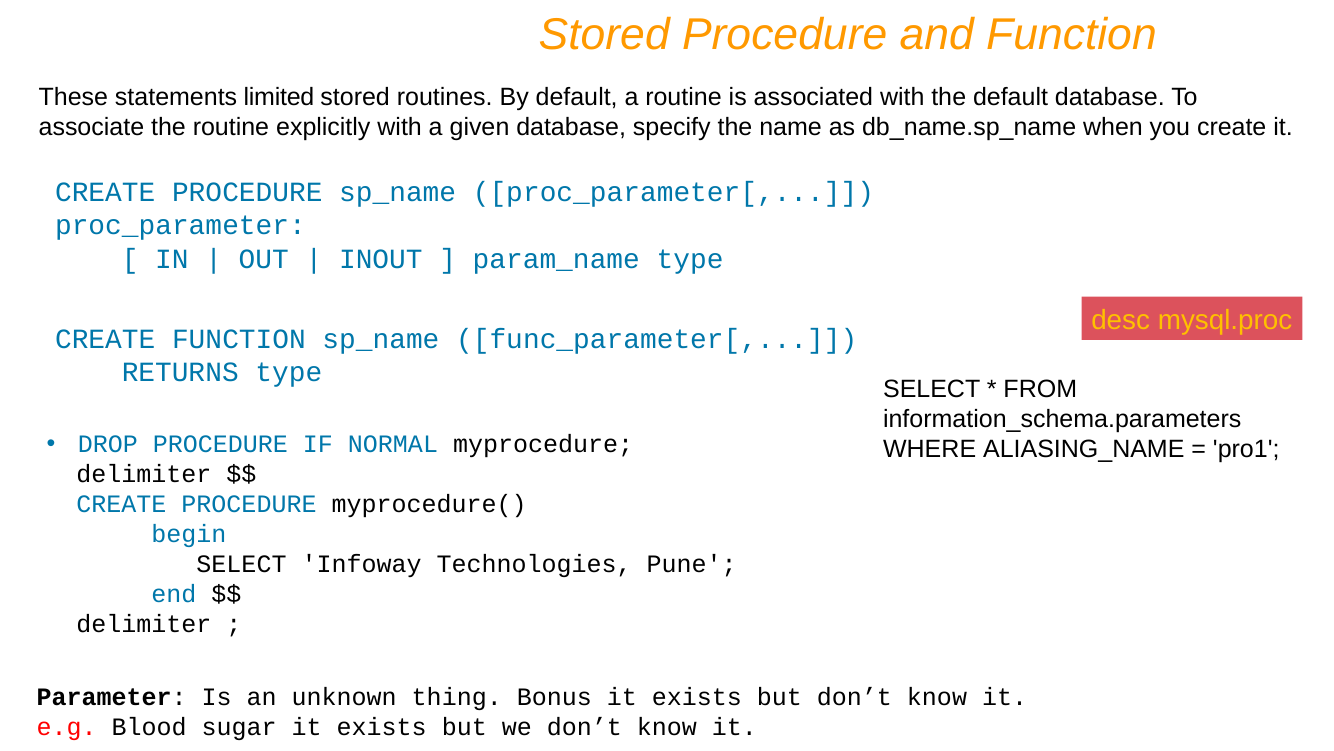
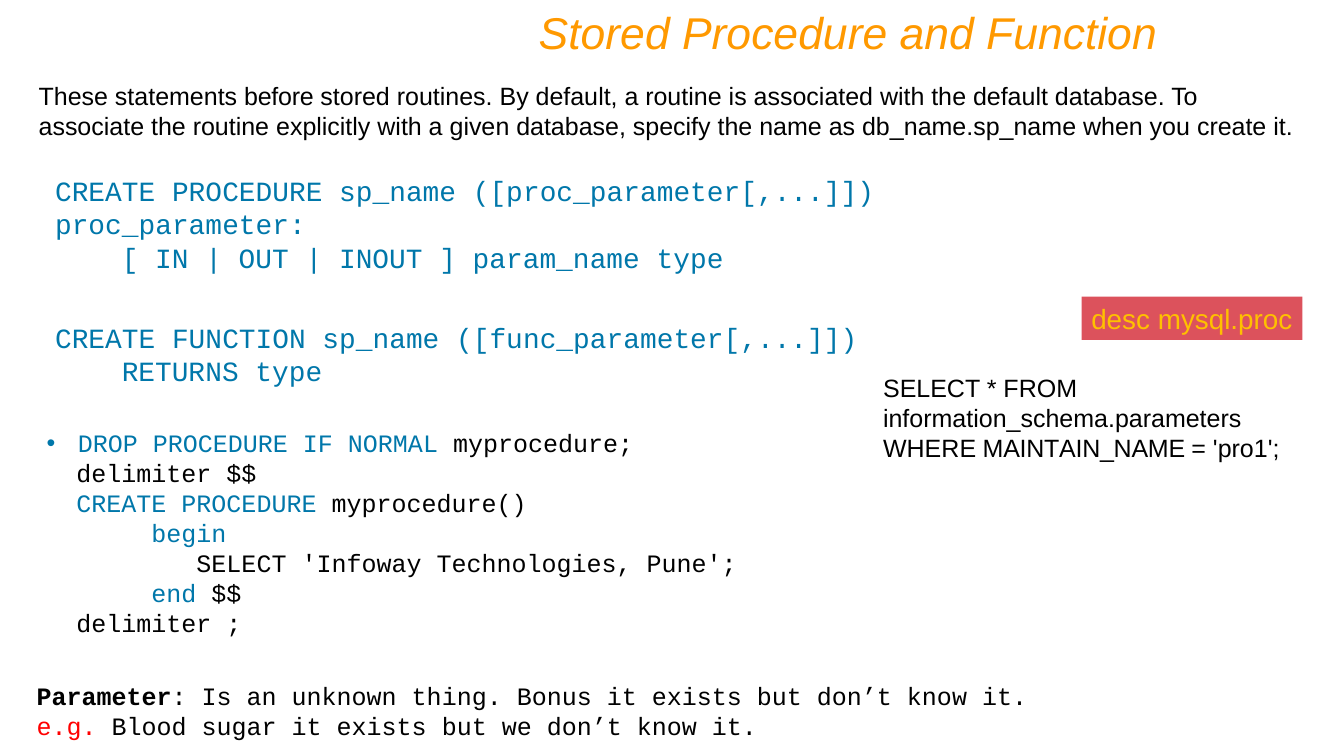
limited: limited -> before
ALIASING_NAME: ALIASING_NAME -> MAINTAIN_NAME
